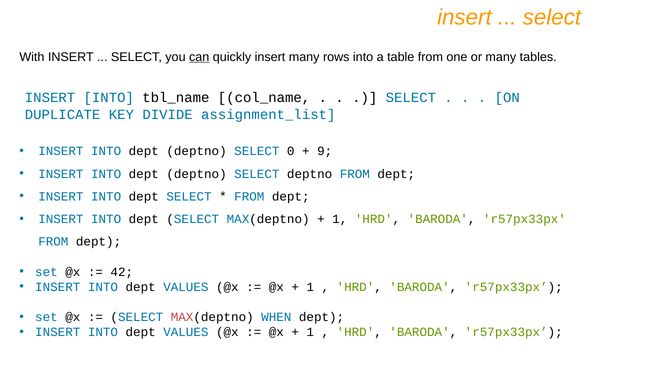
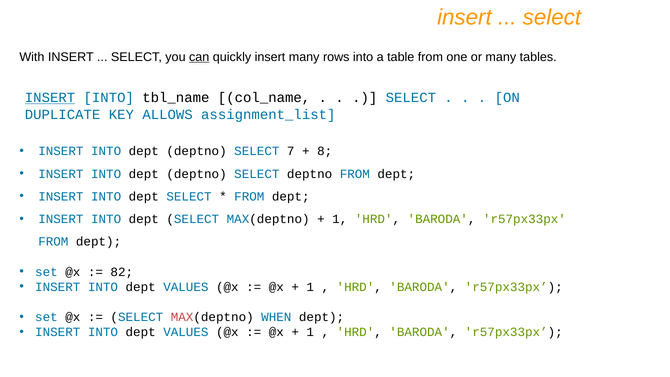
INSERT at (50, 98) underline: none -> present
DIVIDE: DIVIDE -> ALLOWS
0: 0 -> 7
9: 9 -> 8
42: 42 -> 82
